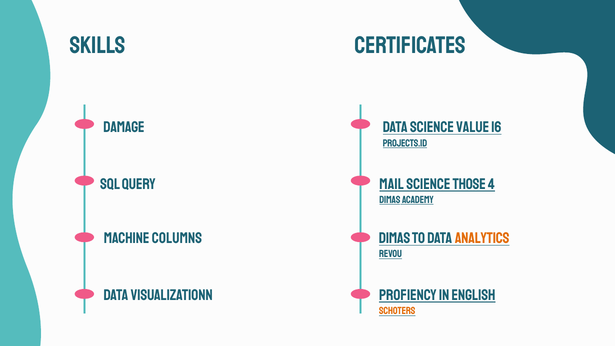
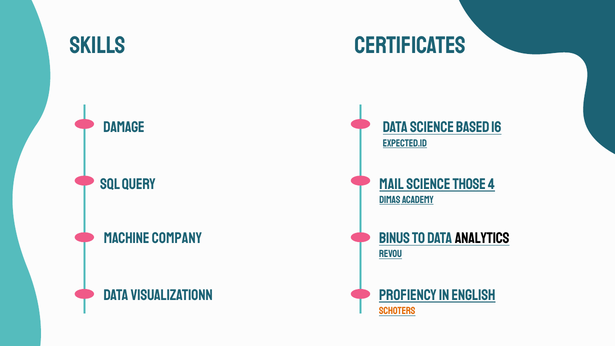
value: value -> based
Projects.id: Projects.id -> Expected.id
Dimas at (395, 238): Dimas -> Binus
analytics colour: orange -> black
columns: columns -> company
